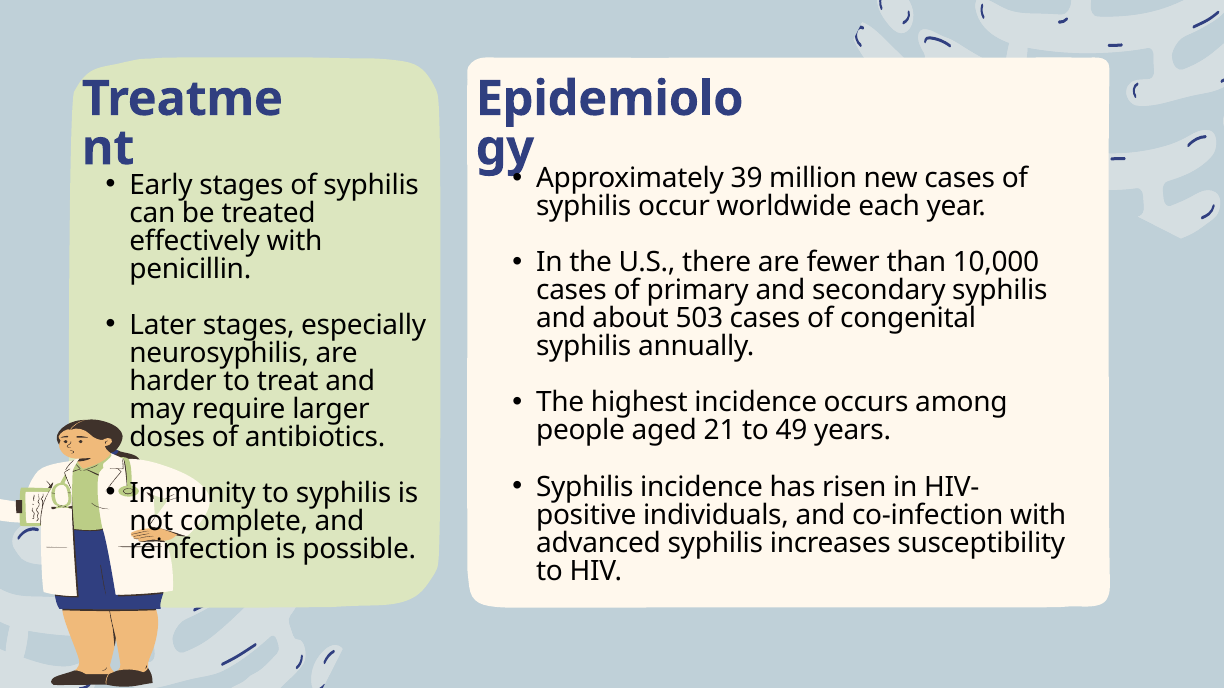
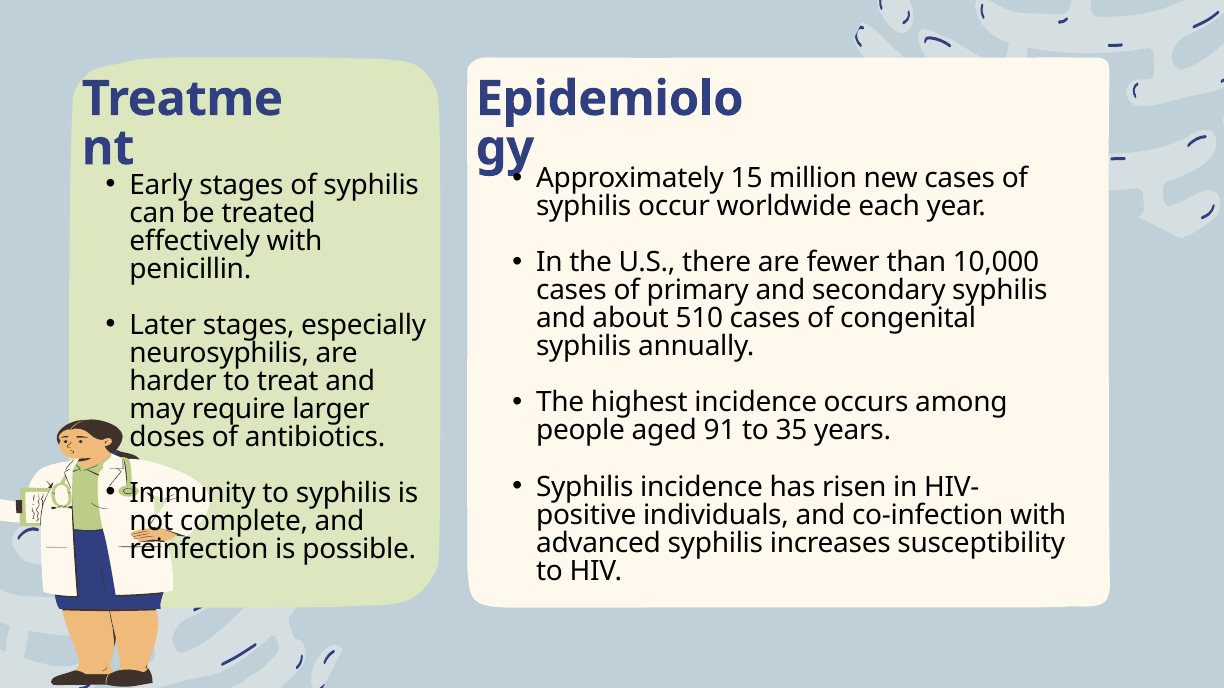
39: 39 -> 15
503: 503 -> 510
21: 21 -> 91
49: 49 -> 35
